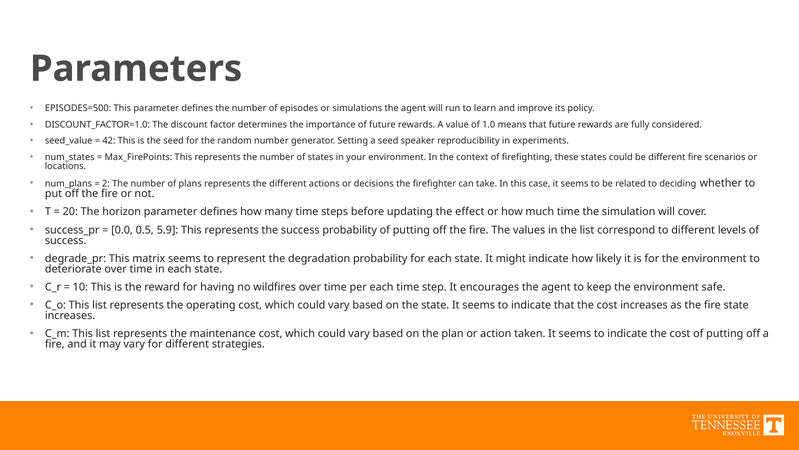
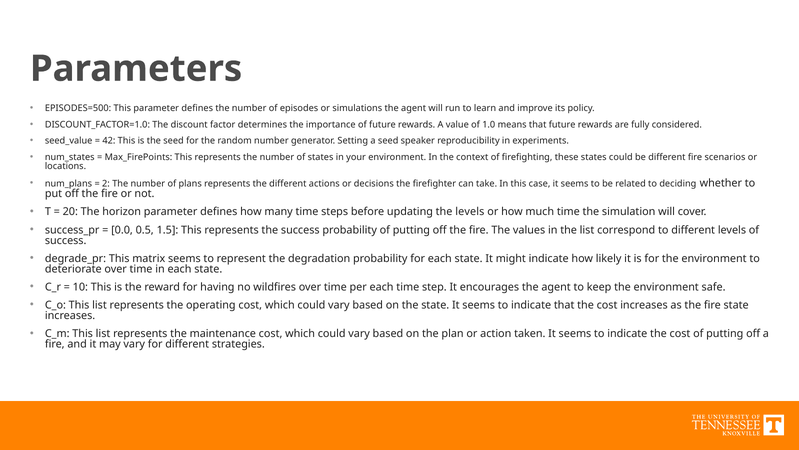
the effect: effect -> levels
5.9: 5.9 -> 1.5
